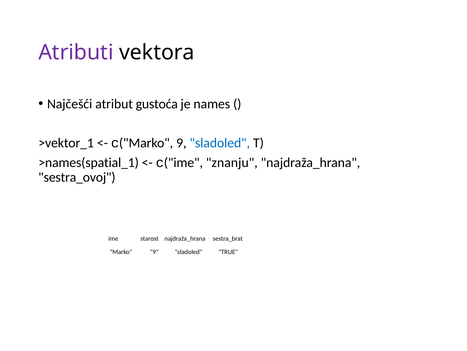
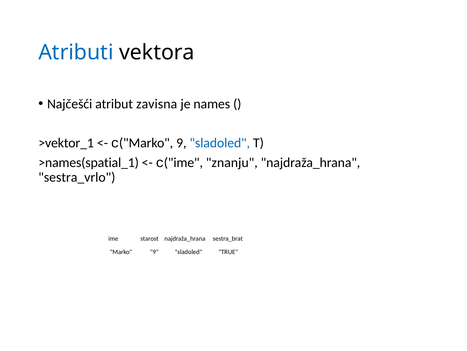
Atributi colour: purple -> blue
gustoća: gustoća -> zavisna
sestra_ovoj: sestra_ovoj -> sestra_vrlo
